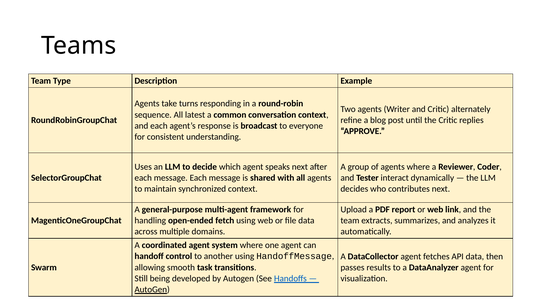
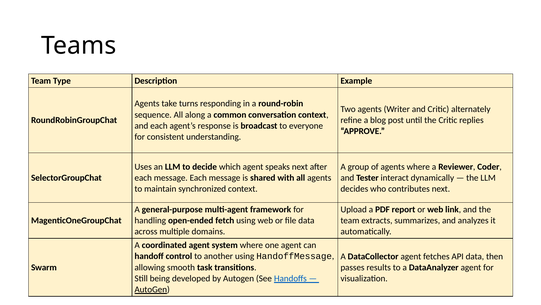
latest: latest -> along
